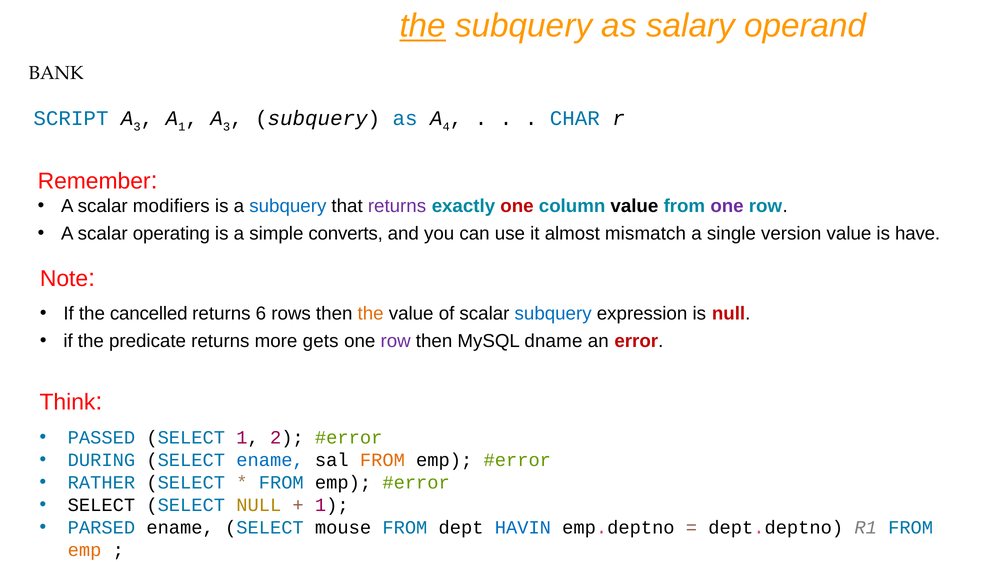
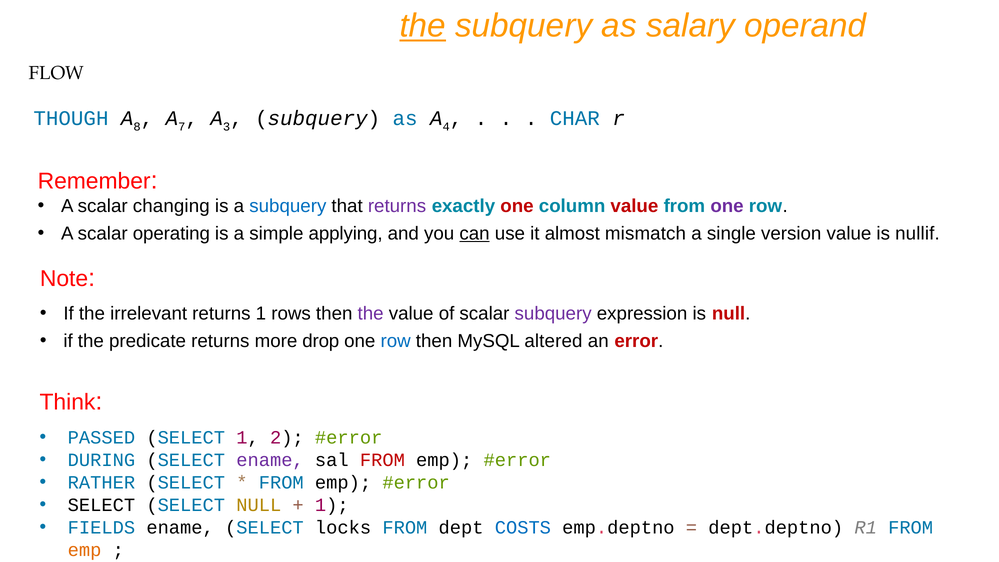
BANK: BANK -> FLOW
SCRIPT: SCRIPT -> THOUGH
3 at (137, 127): 3 -> 8
A 1: 1 -> 7
modifiers: modifiers -> changing
value at (634, 206) colour: black -> red
converts: converts -> applying
can underline: none -> present
have: have -> nullif
cancelled: cancelled -> irrelevant
returns 6: 6 -> 1
the at (371, 314) colour: orange -> purple
subquery at (553, 314) colour: blue -> purple
gets: gets -> drop
row at (396, 341) colour: purple -> blue
dname: dname -> altered
ename at (270, 460) colour: blue -> purple
FROM at (382, 460) colour: orange -> red
PARSED: PARSED -> FIELDS
mouse: mouse -> locks
HAVIN: HAVIN -> COSTS
